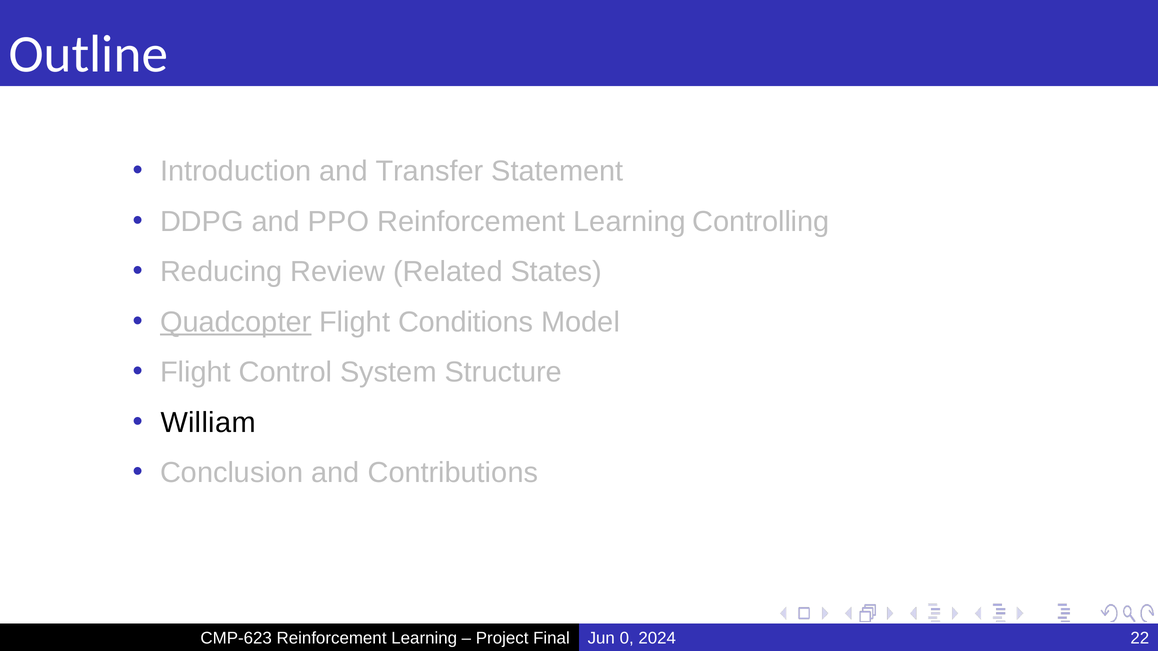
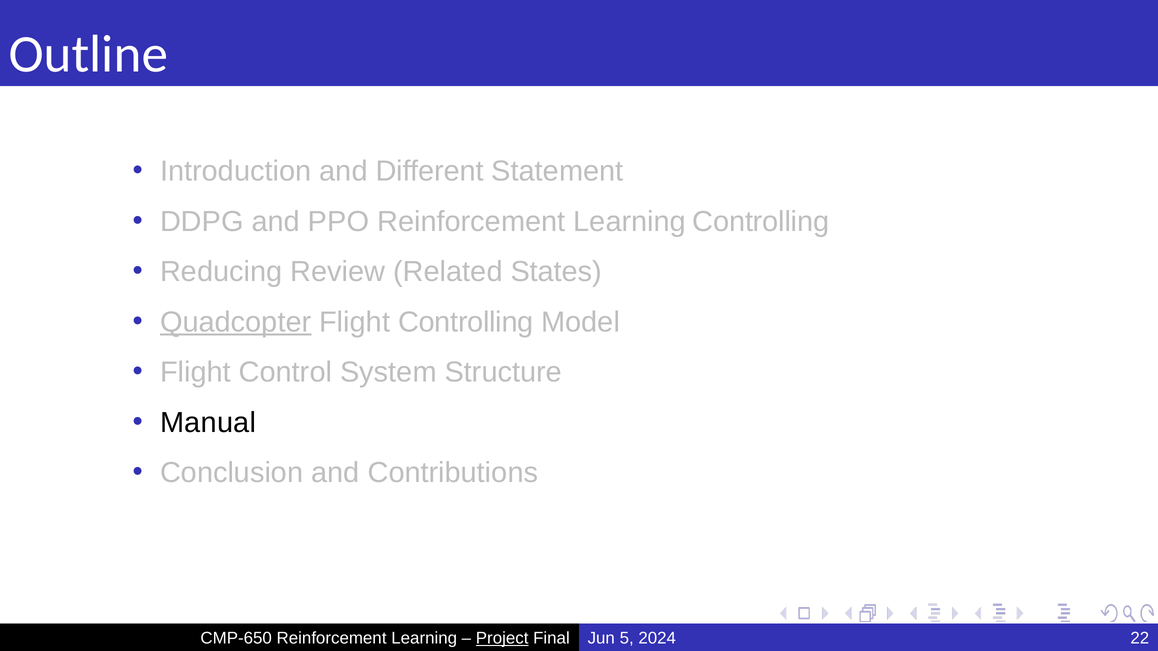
Transfer: Transfer -> Different
Flight Conditions: Conditions -> Controlling
William: William -> Manual
CMP-623: CMP-623 -> CMP-650
Project underline: none -> present
0: 0 -> 5
